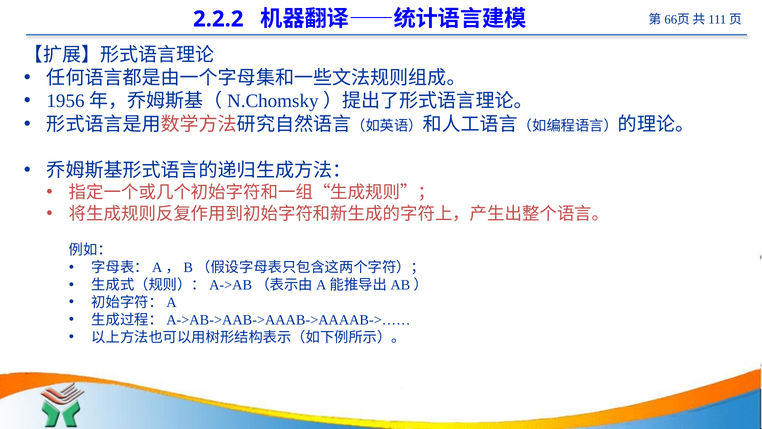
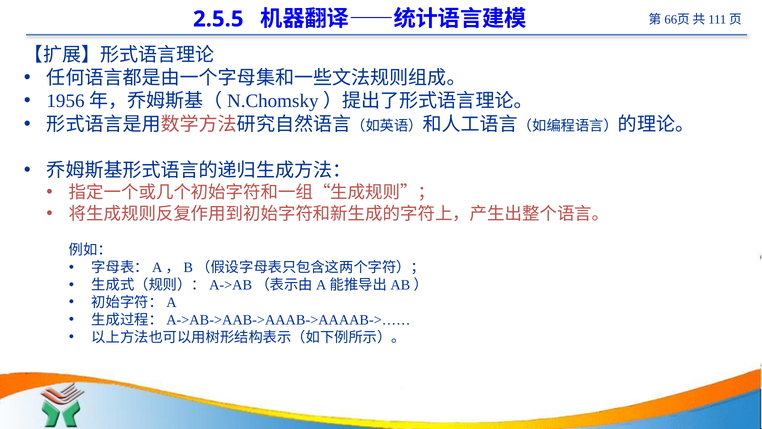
2.2.2: 2.2.2 -> 2.5.5
